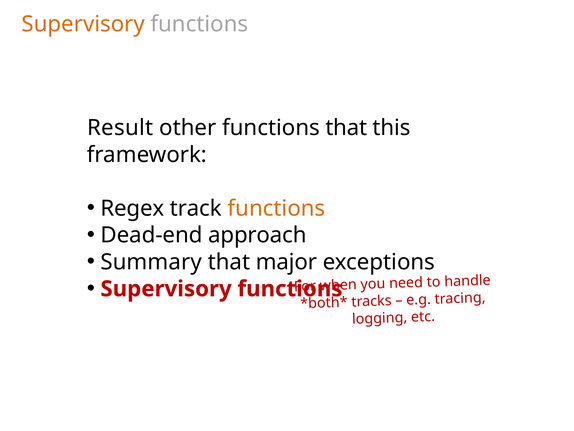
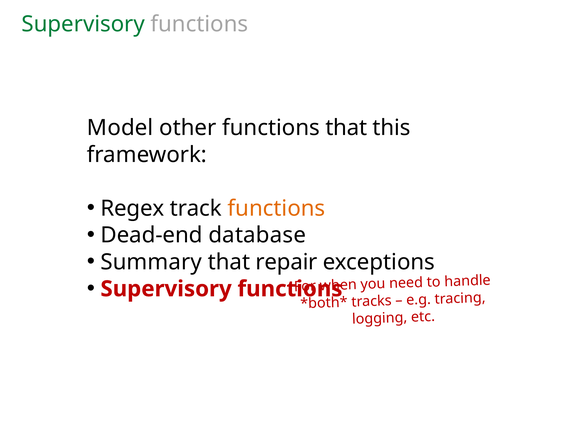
Supervisory at (83, 24) colour: orange -> green
Result: Result -> Model
approach: approach -> database
major: major -> repair
